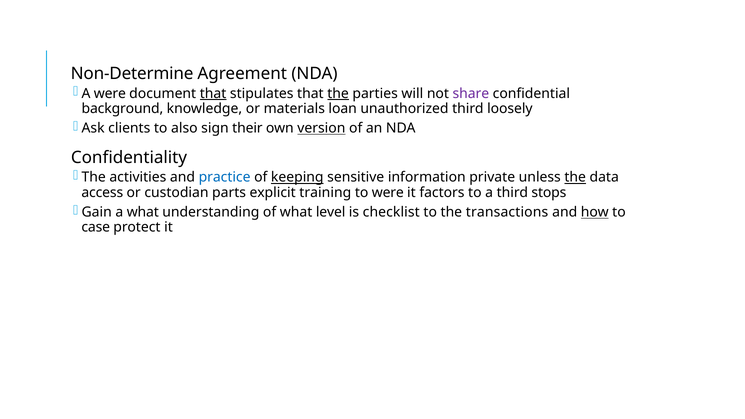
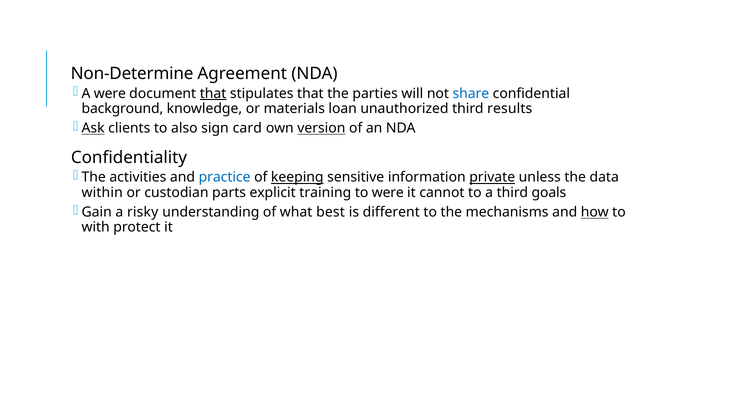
the at (338, 93) underline: present -> none
share colour: purple -> blue
loosely: loosely -> results
Ask underline: none -> present
their: their -> card
private underline: none -> present
the at (575, 177) underline: present -> none
access: access -> within
factors: factors -> cannot
stops: stops -> goals
a what: what -> risky
level: level -> best
checklist: checklist -> different
transactions: transactions -> mechanisms
case: case -> with
